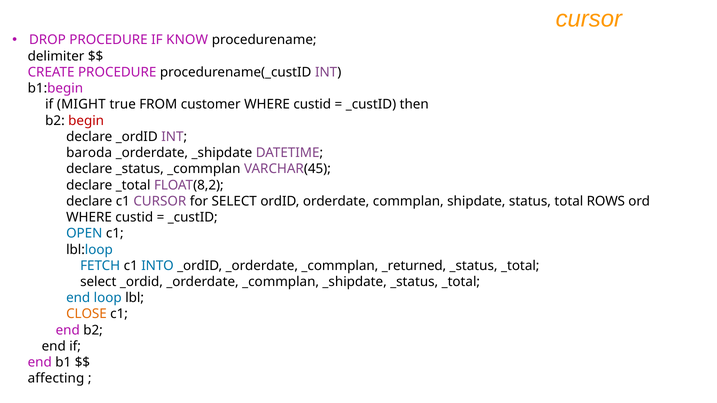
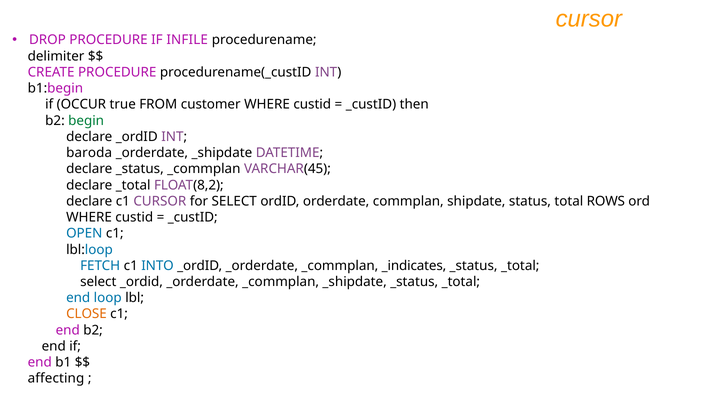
KNOW: KNOW -> INFILE
MIGHT: MIGHT -> OCCUR
begin colour: red -> green
_returned: _returned -> _indicates
